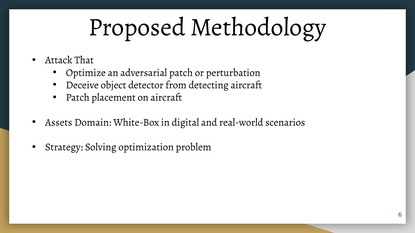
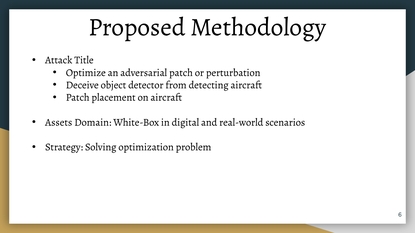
That: That -> Title
